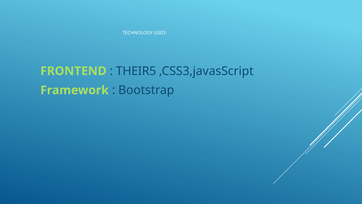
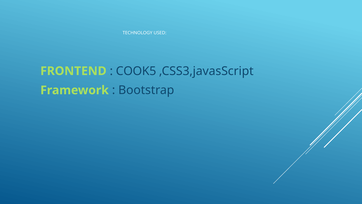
THEIR5: THEIR5 -> COOK5
